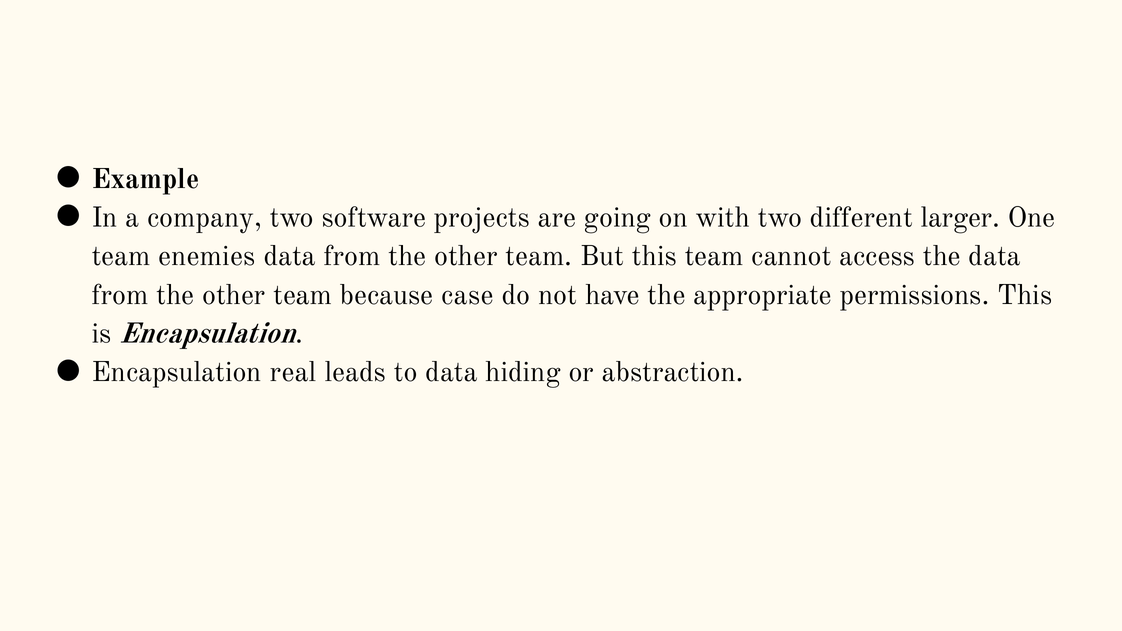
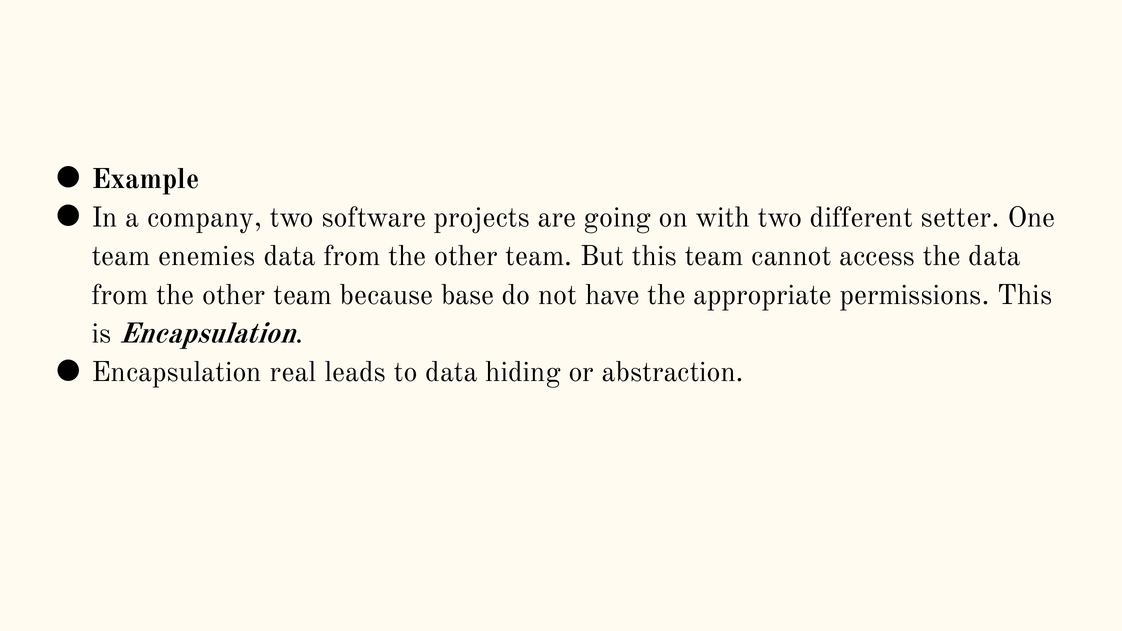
larger: larger -> setter
case: case -> base
